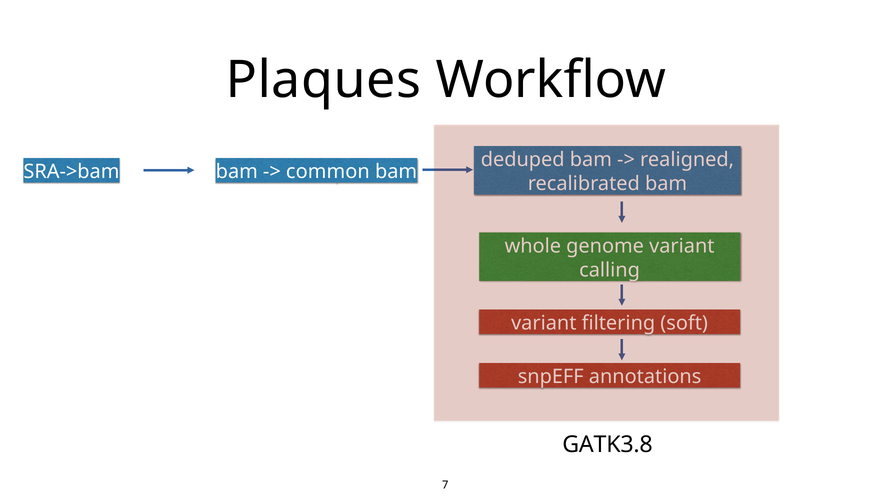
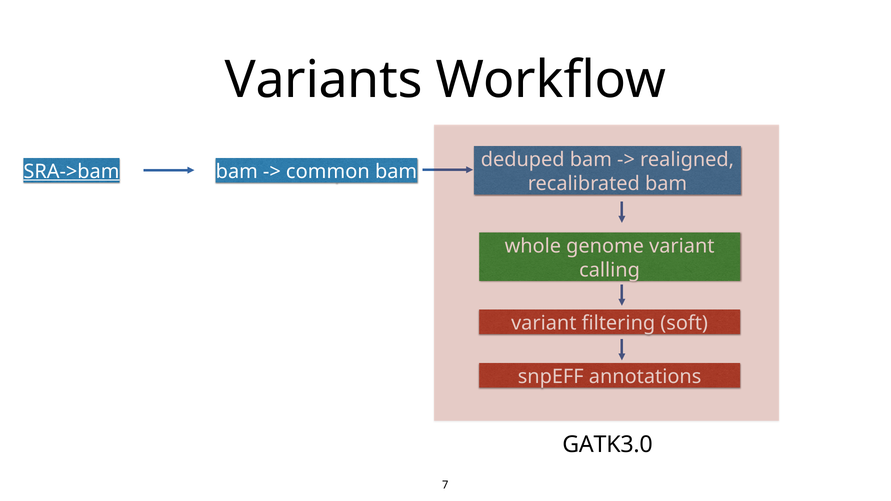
Plaques: Plaques -> Variants
SRA->bam underline: none -> present
GATK3.8: GATK3.8 -> GATK3.0
